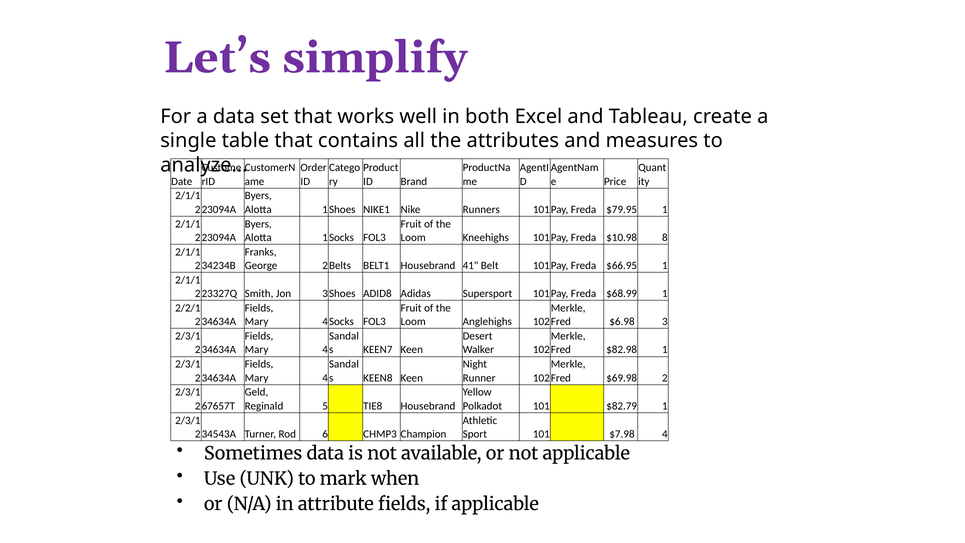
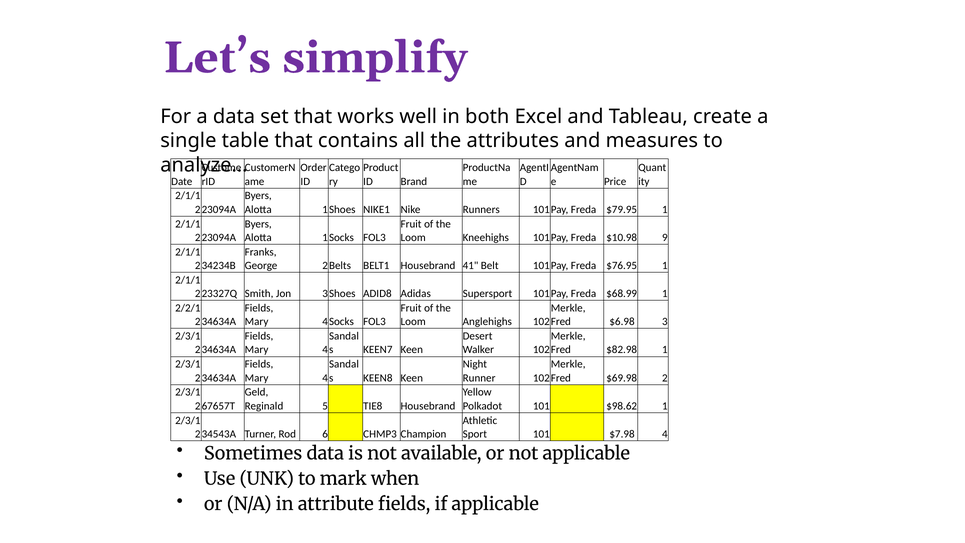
8: 8 -> 9
$66.95: $66.95 -> $76.95
$82.79: $82.79 -> $98.62
